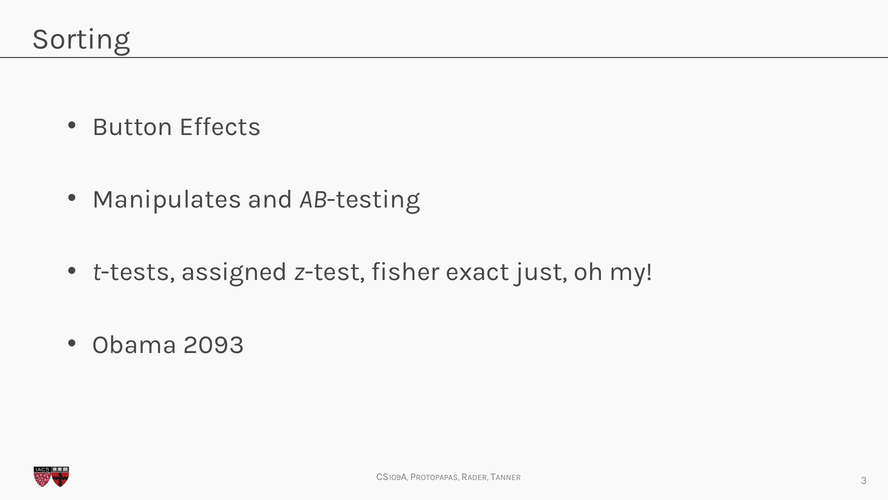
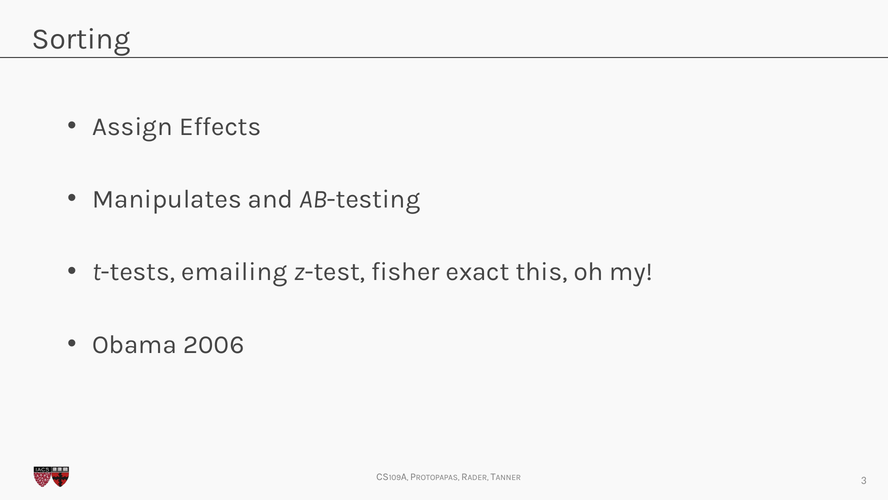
Button: Button -> Assign
assigned: assigned -> emailing
just: just -> this
2093: 2093 -> 2006
